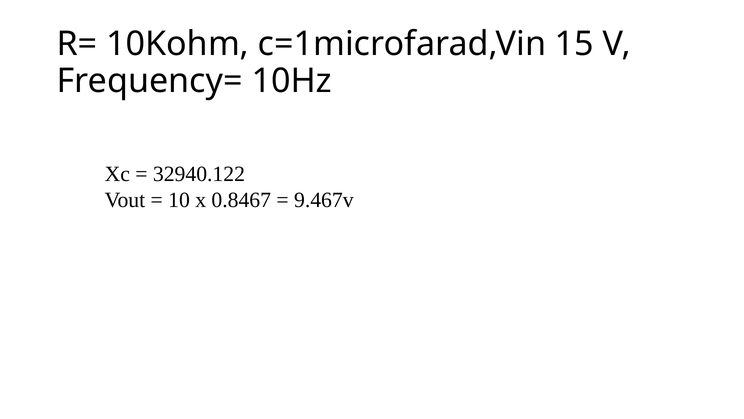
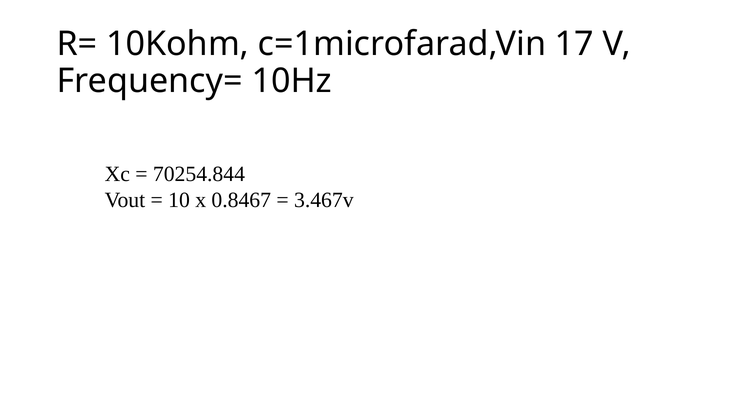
15: 15 -> 17
32940.122: 32940.122 -> 70254.844
9.467v: 9.467v -> 3.467v
